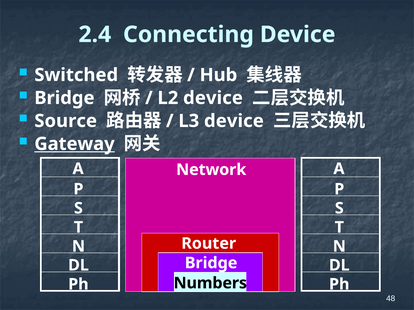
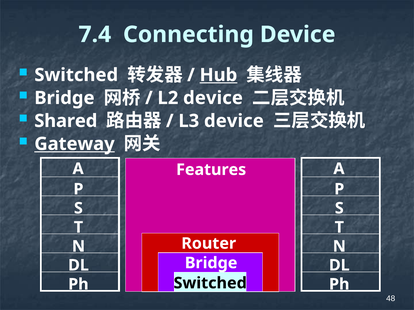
2.4: 2.4 -> 7.4
Hub underline: none -> present
Source: Source -> Shared
Network: Network -> Features
Numbers at (210, 284): Numbers -> Switched
